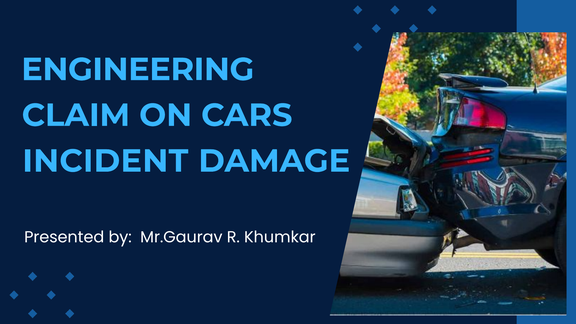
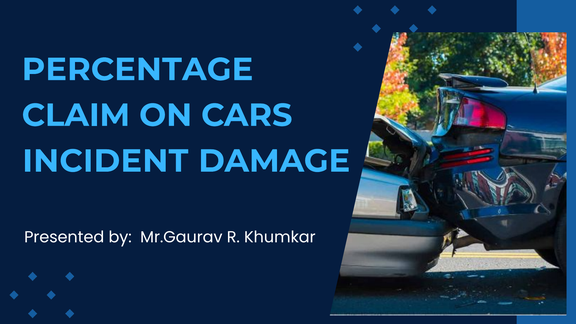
ENGINEERING: ENGINEERING -> PERCENTAGE
